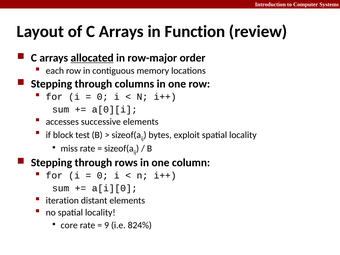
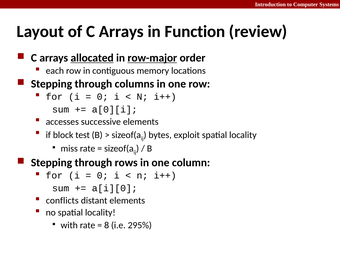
row-major underline: none -> present
iteration: iteration -> conflicts
core: core -> with
9: 9 -> 8
824%: 824% -> 295%
